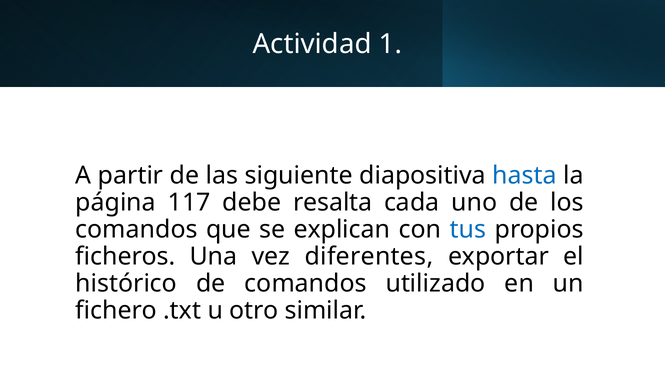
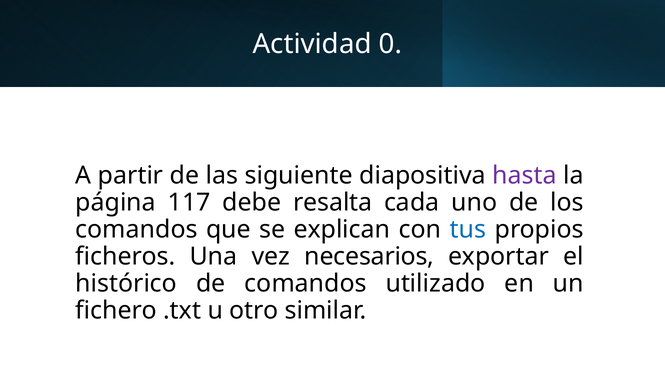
1: 1 -> 0
hasta colour: blue -> purple
diferentes: diferentes -> necesarios
